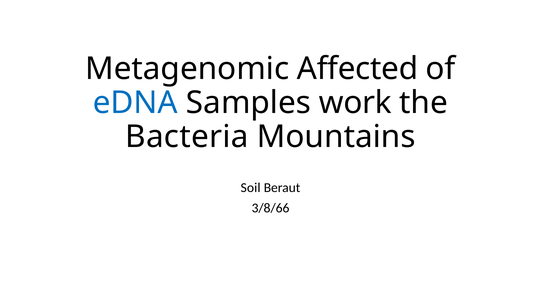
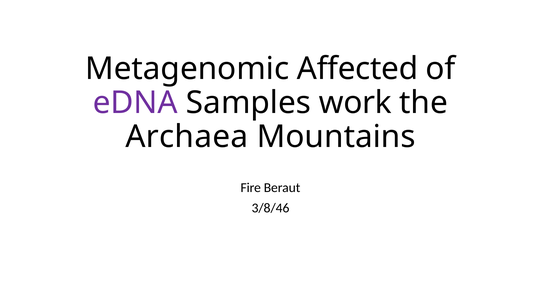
eDNA colour: blue -> purple
Bacteria: Bacteria -> Archaea
Soil: Soil -> Fire
3/8/66: 3/8/66 -> 3/8/46
